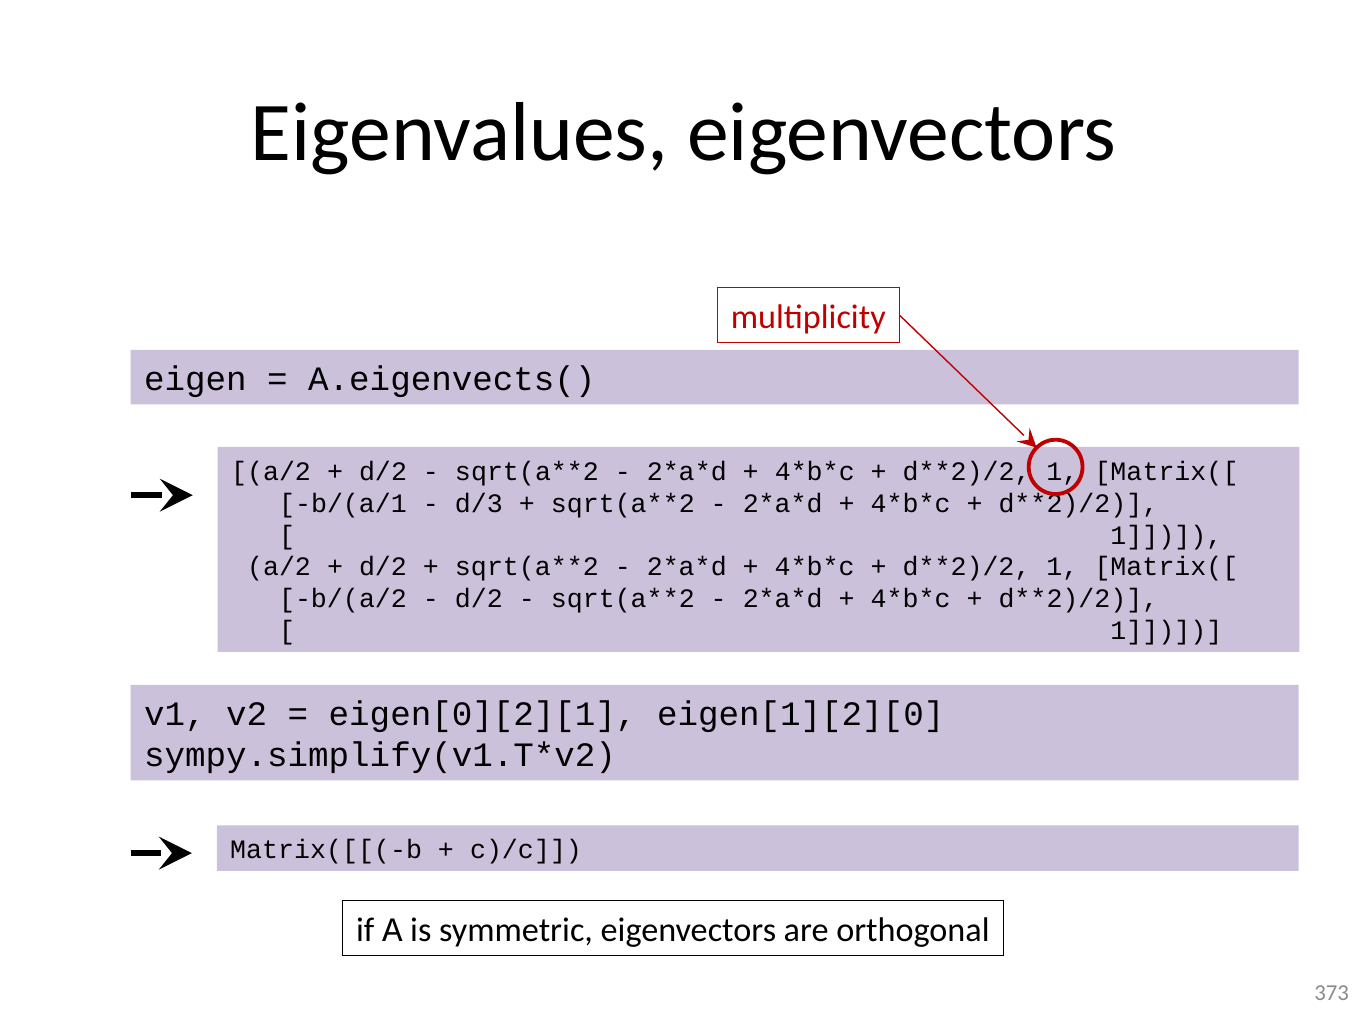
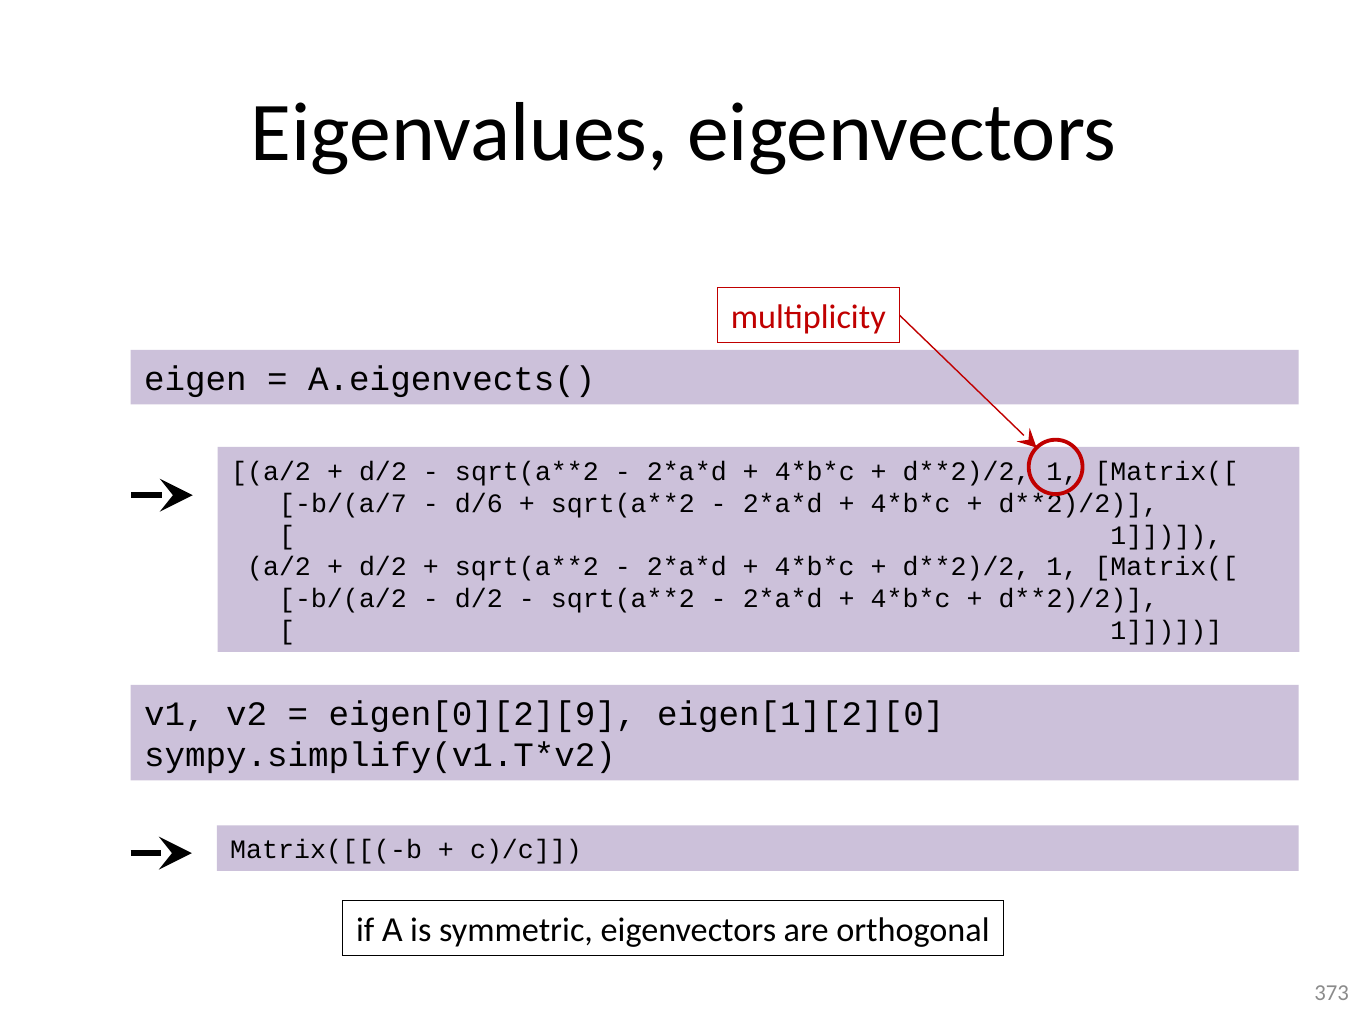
b/(a/1: b/(a/1 -> b/(a/7
d/3: d/3 -> d/6
eigen[0][2][1: eigen[0][2][1 -> eigen[0][2][9
